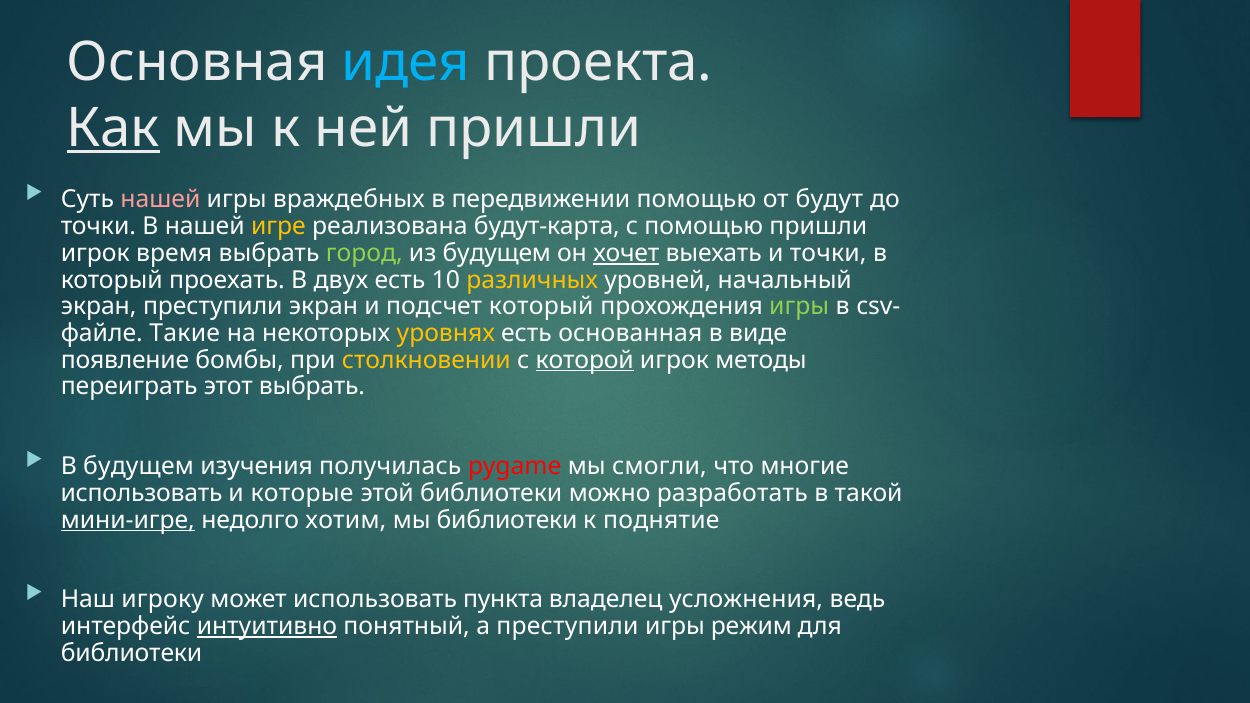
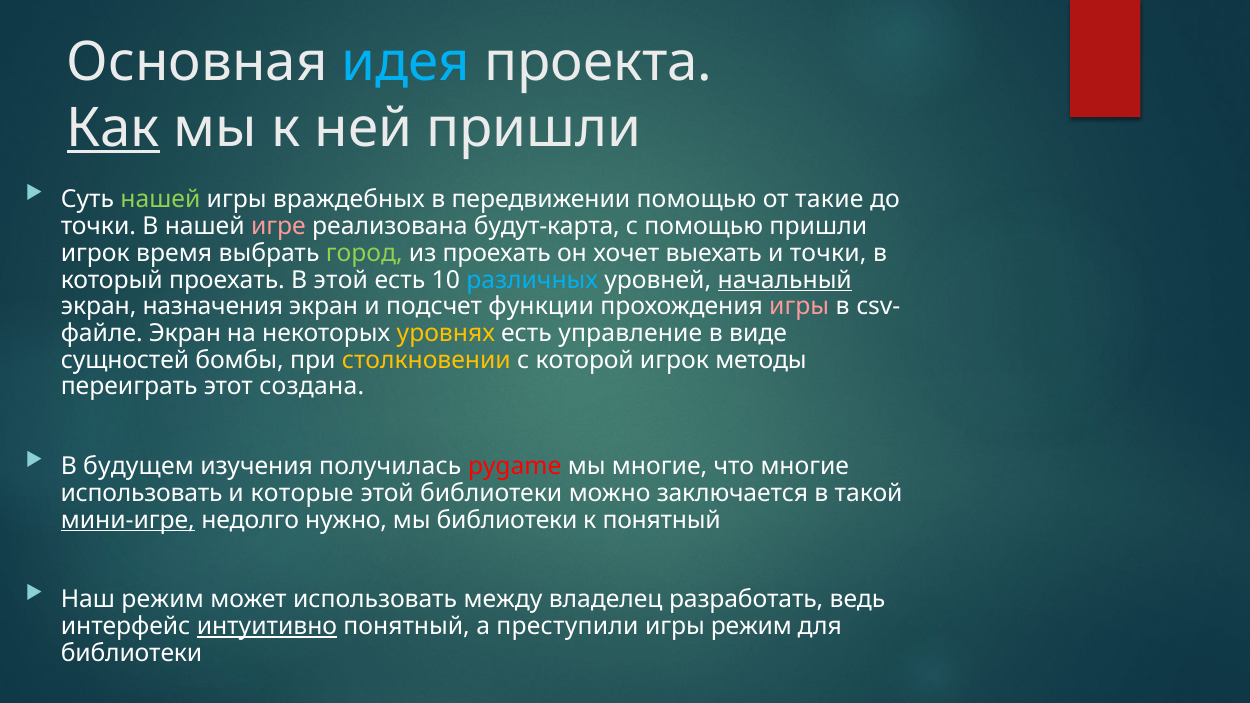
нашей at (160, 200) colour: pink -> light green
будут: будут -> такие
игре colour: yellow -> pink
из будущем: будущем -> проехать
хочет underline: present -> none
В двух: двух -> этой
различных colour: yellow -> light blue
начальный underline: none -> present
экран преступили: преступили -> назначения
подсчет который: который -> функции
игры at (799, 307) colour: light green -> pink
Такие at (185, 333): Такие -> Экран
основанная: основанная -> управление
появление: появление -> сущностей
которой underline: present -> none
этот выбрать: выбрать -> создана
мы смогли: смогли -> многие
разработать: разработать -> заключается
хотим: хотим -> нужно
к поднятие: поднятие -> понятный
Наш игроку: игроку -> режим
пункта: пункта -> между
усложнения: усложнения -> разработать
